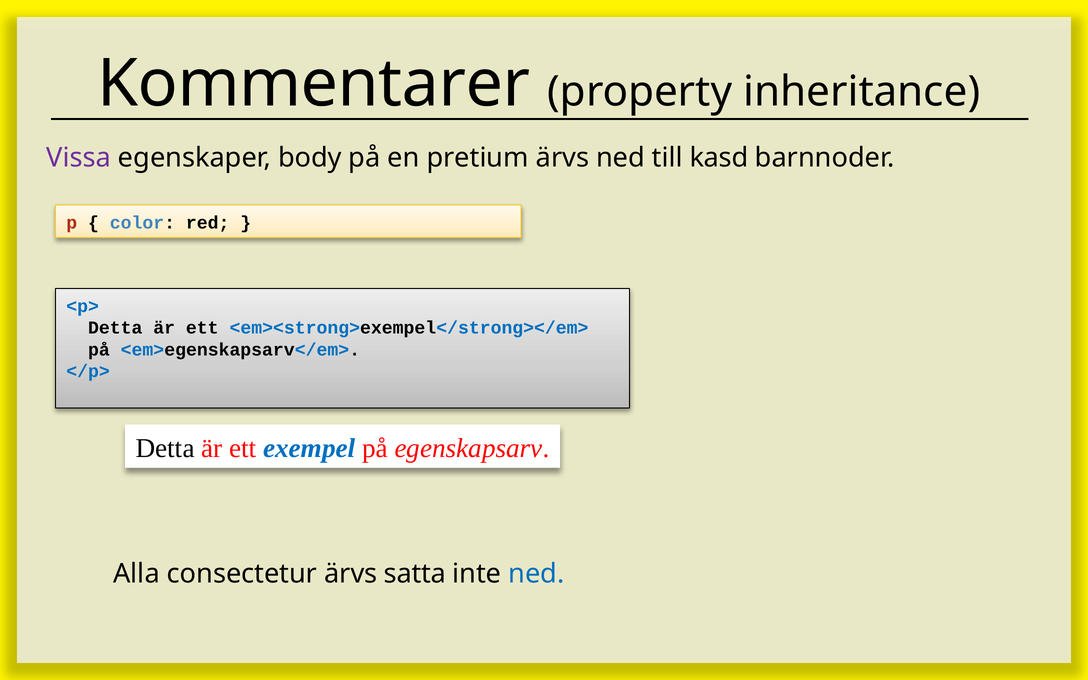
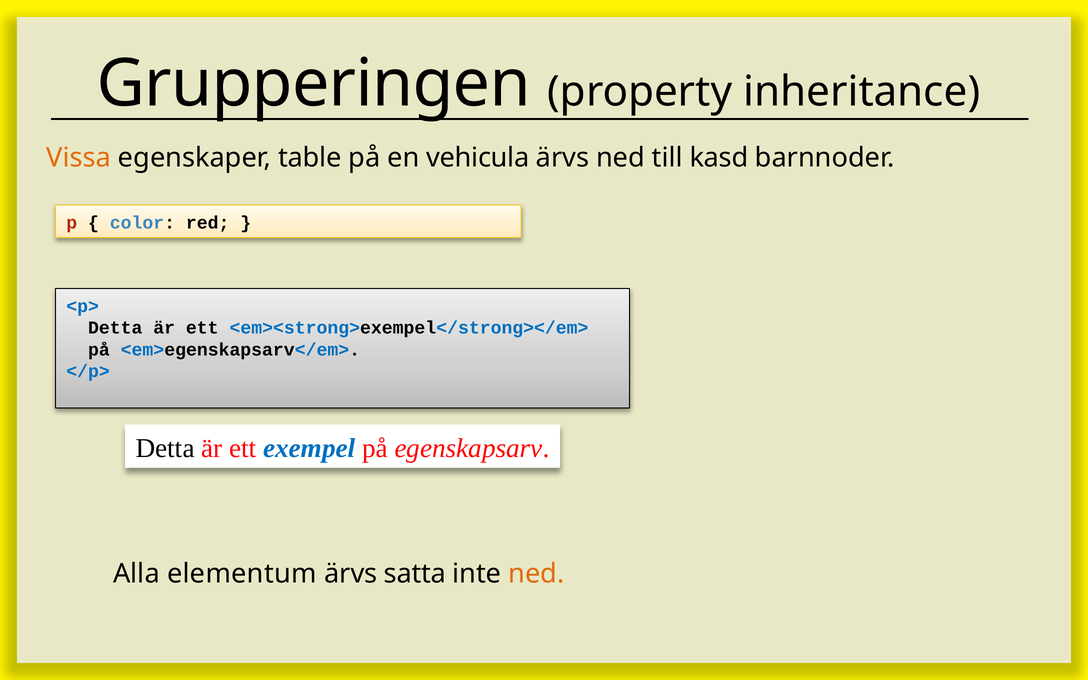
Kommentarer: Kommentarer -> Grupperingen
Vissa colour: purple -> orange
body: body -> table
pretium: pretium -> vehicula
consectetur: consectetur -> elementum
ned at (536, 574) colour: blue -> orange
